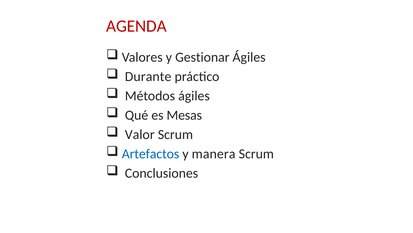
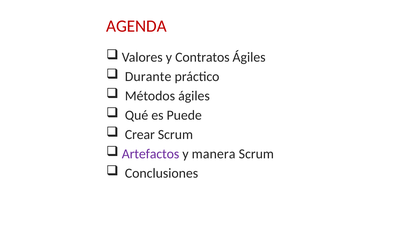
Gestionar: Gestionar -> Contratos
Mesas: Mesas -> Puede
Valor: Valor -> Crear
Artefactos colour: blue -> purple
